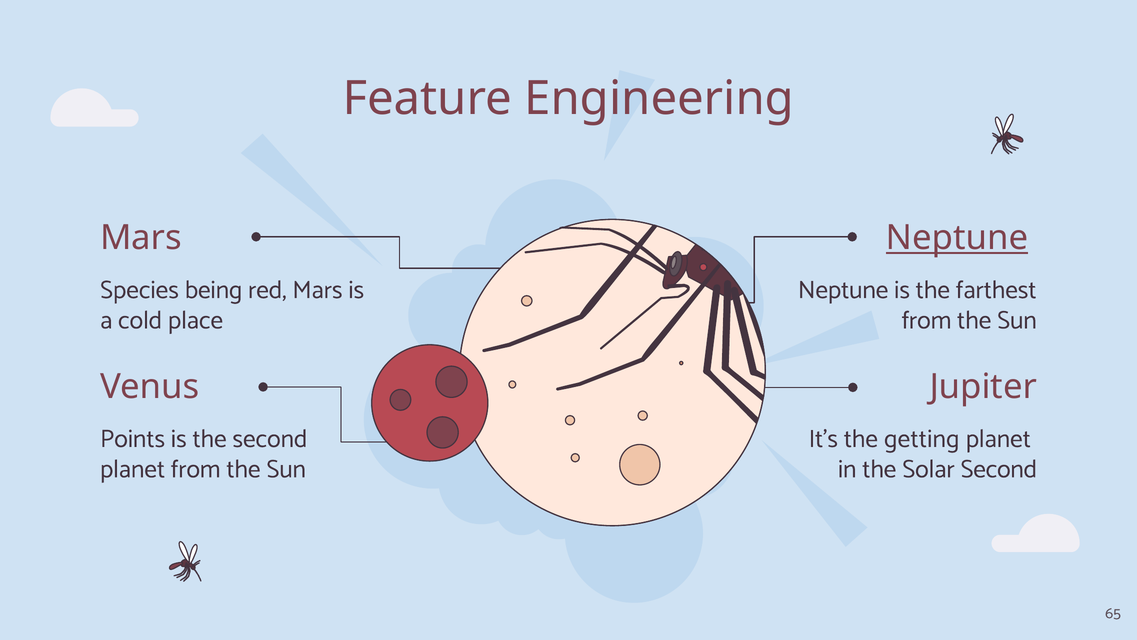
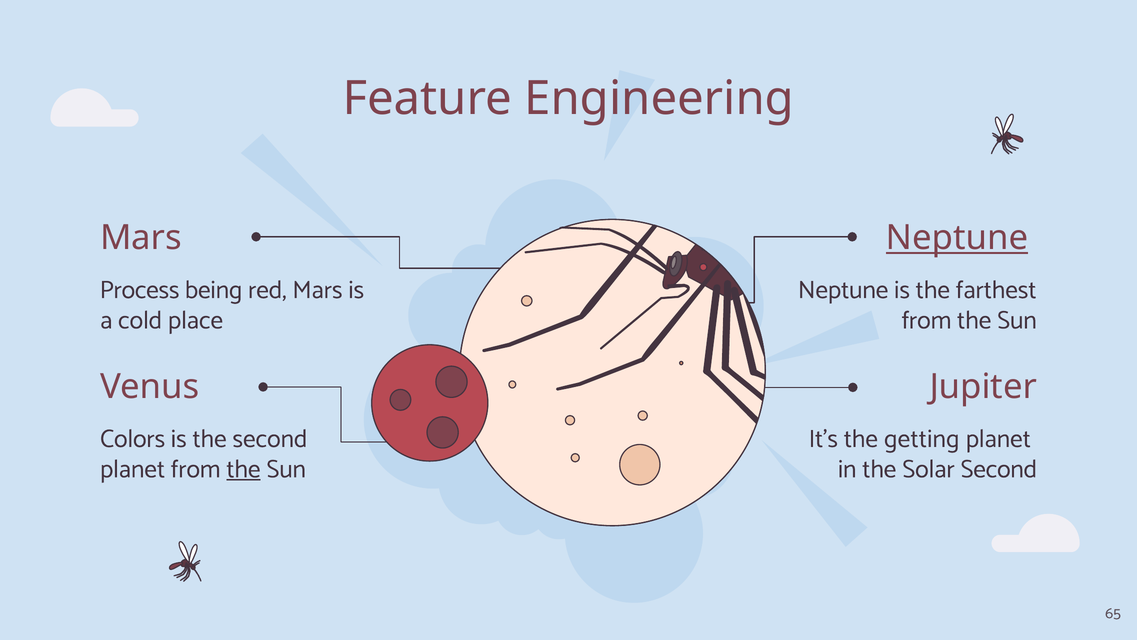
Species: Species -> Process
Points: Points -> Colors
the at (243, 469) underline: none -> present
